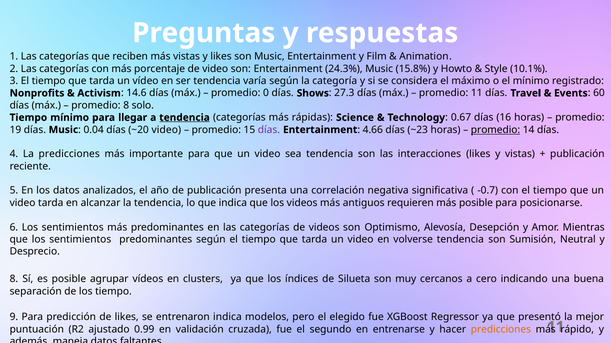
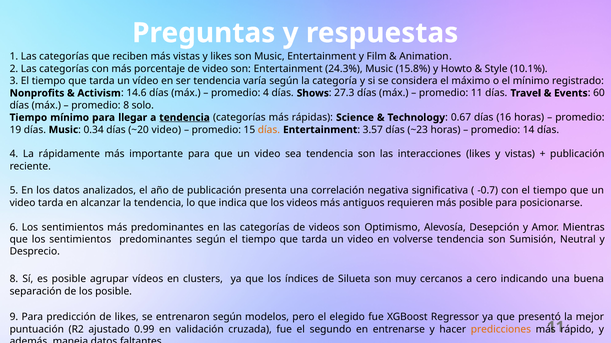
promedio 0: 0 -> 4
0.04: 0.04 -> 0.34
días at (269, 130) colour: purple -> orange
4.66: 4.66 -> 3.57
promedio at (496, 130) underline: present -> none
La predicciones: predicciones -> rápidamente
los tiempo: tiempo -> posible
entrenaron indica: indica -> según
